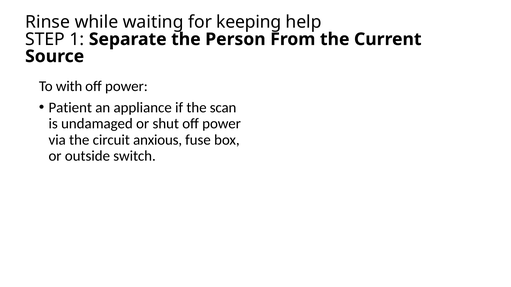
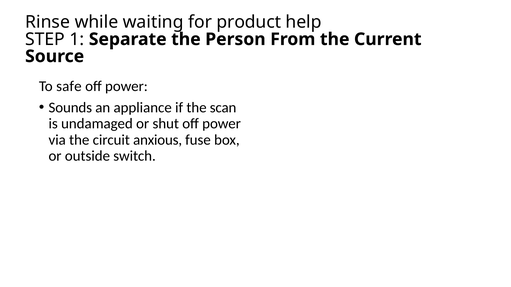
keeping: keeping -> product
with: with -> safe
Patient: Patient -> Sounds
